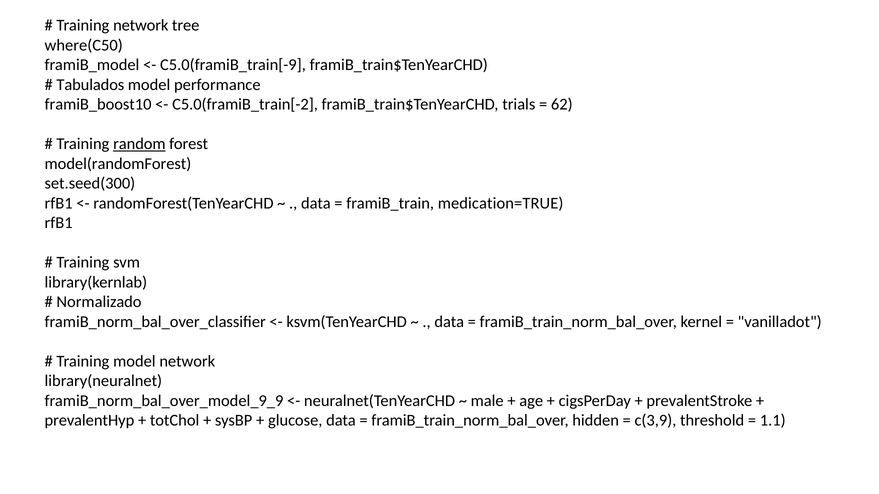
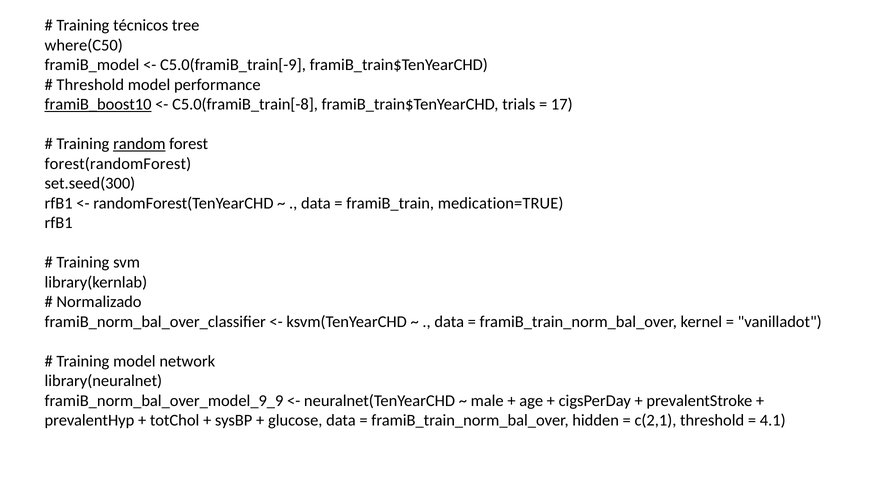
Training network: network -> técnicos
Tabulados at (90, 85): Tabulados -> Threshold
framiB_boost10 underline: none -> present
C5.0(framiB_train[-2: C5.0(framiB_train[-2 -> C5.0(framiB_train[-8
62: 62 -> 17
model(randomForest: model(randomForest -> forest(randomForest
c(3,9: c(3,9 -> c(2,1
1.1: 1.1 -> 4.1
